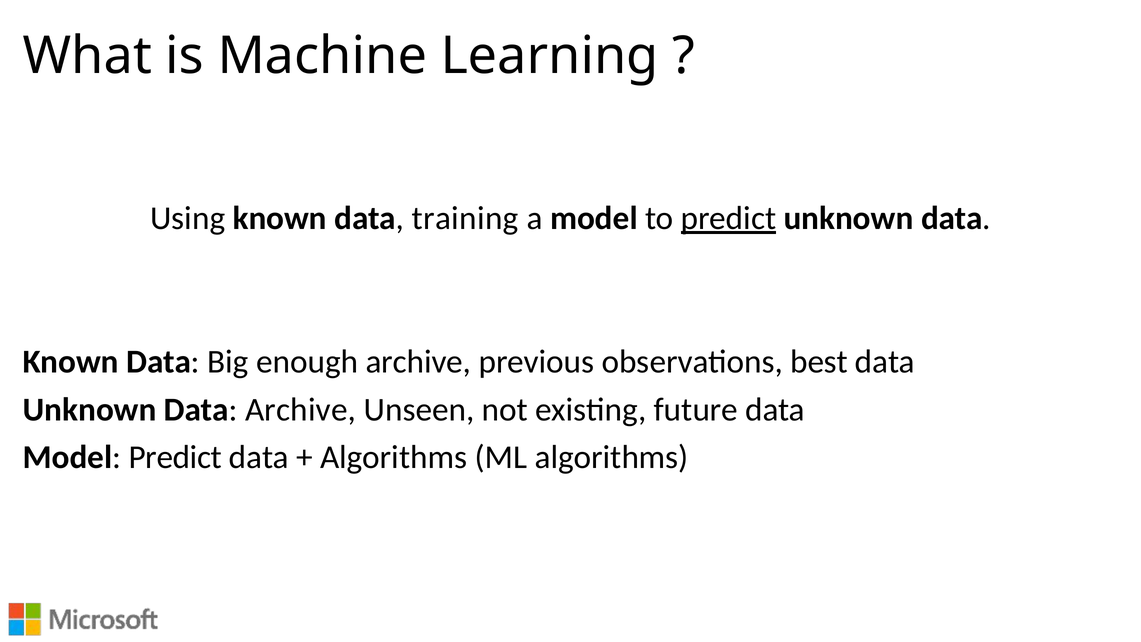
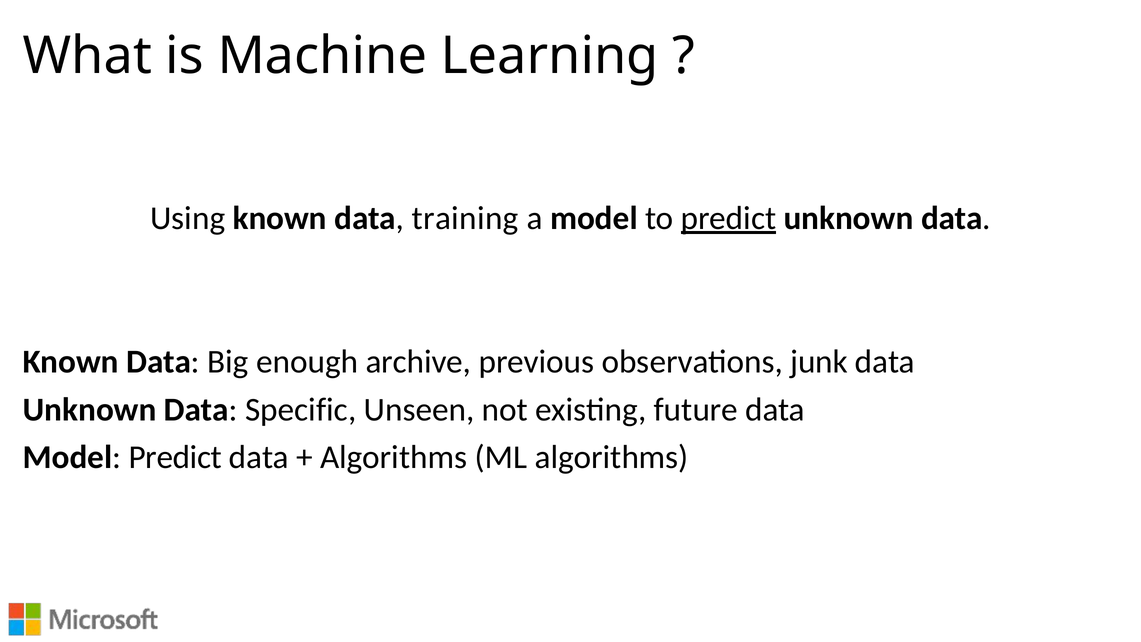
best: best -> junk
Data Archive: Archive -> Specific
